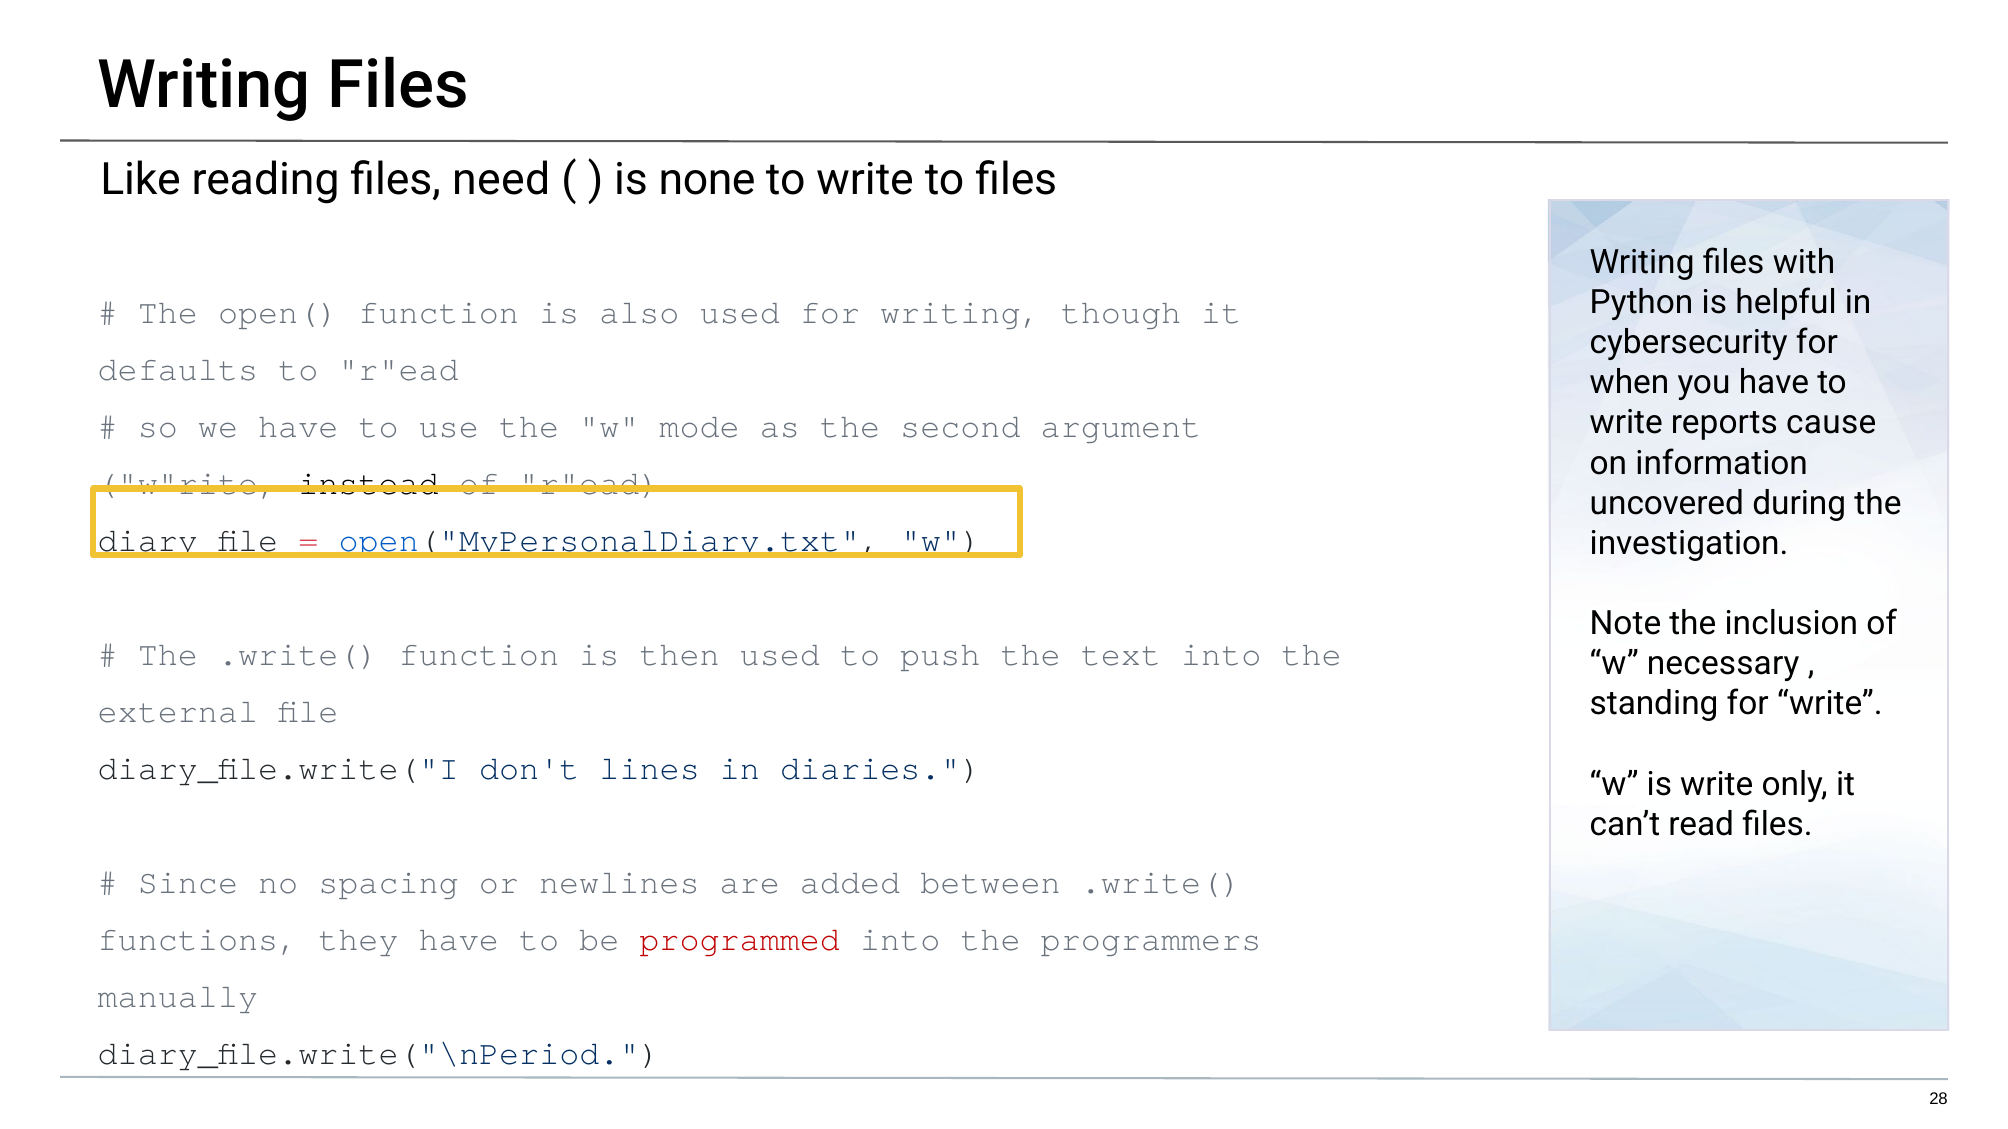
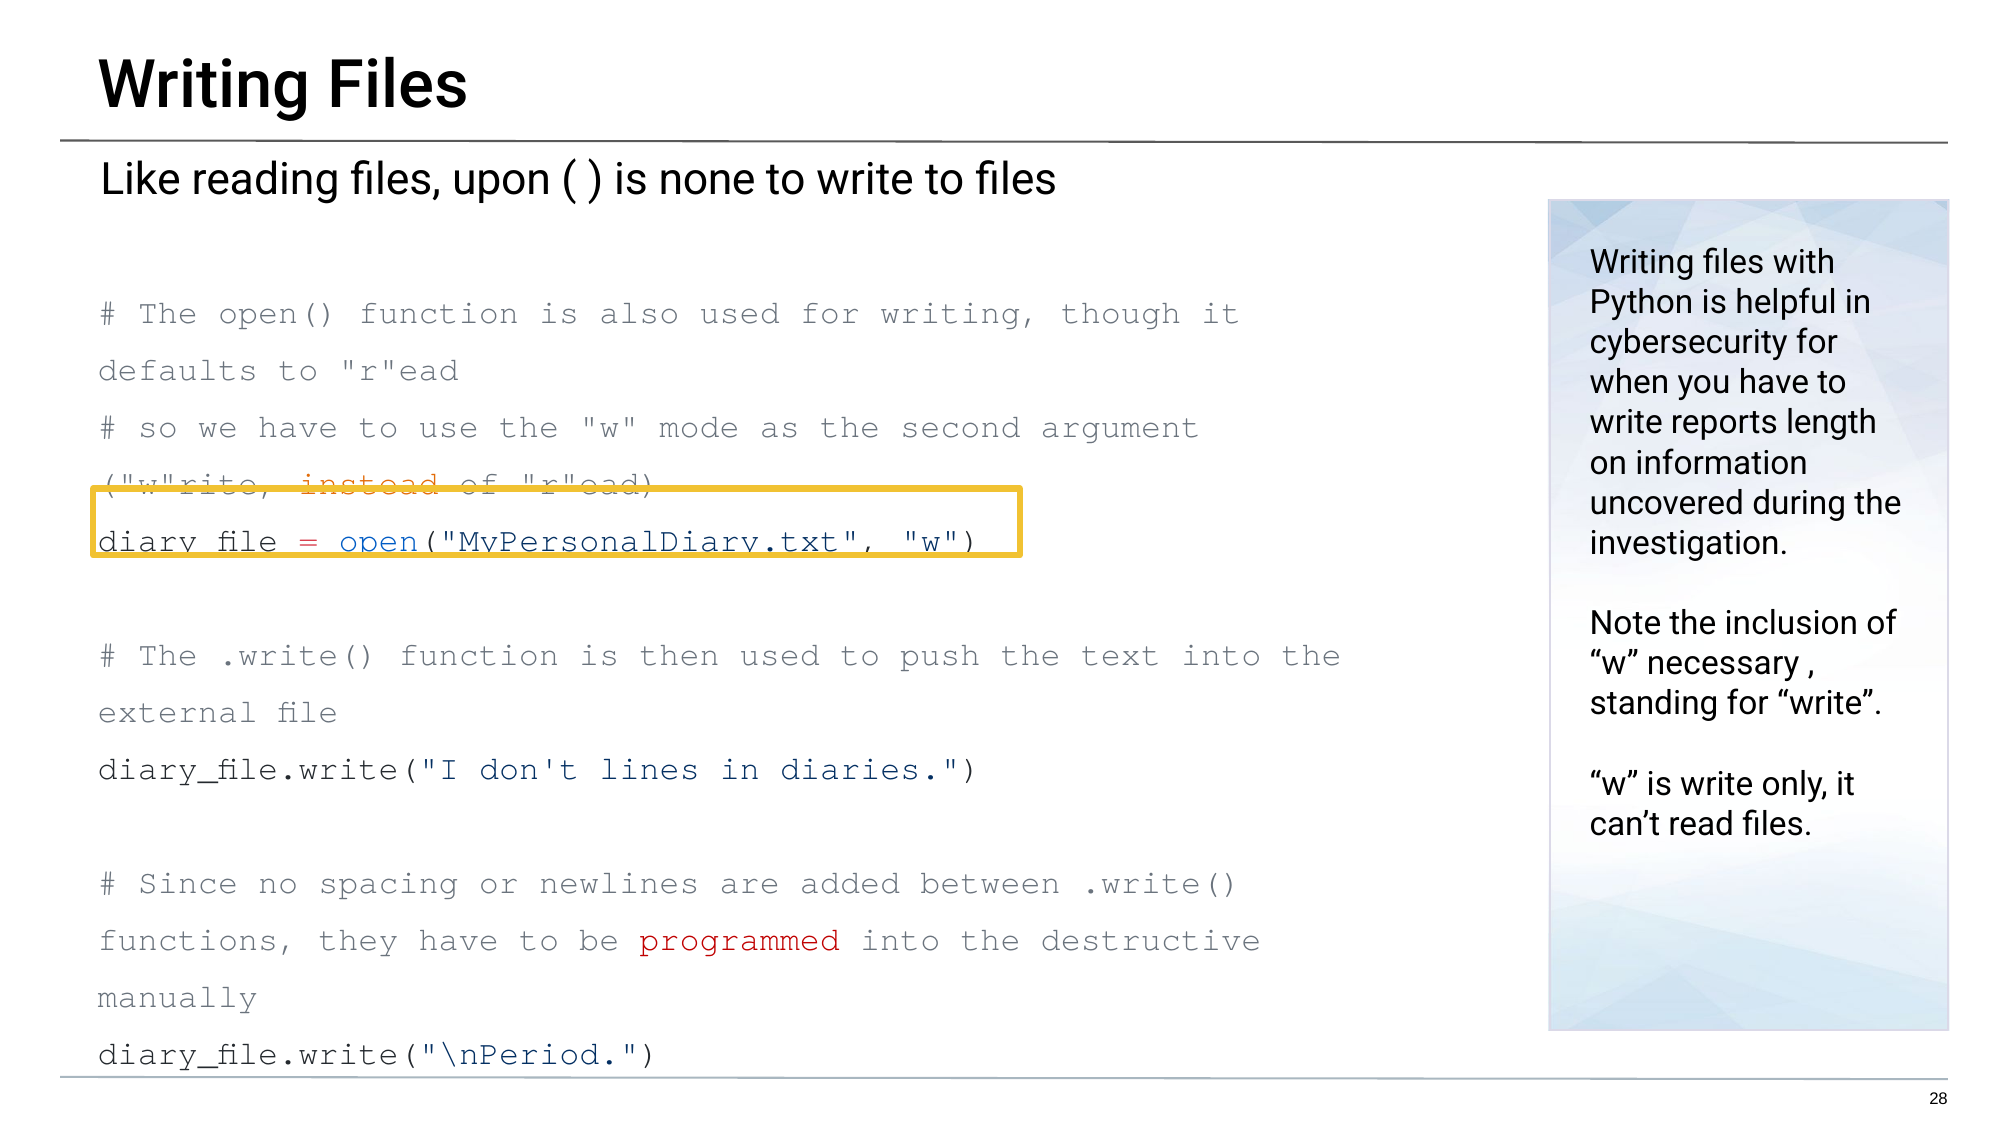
need: need -> upon
cause: cause -> length
instead colour: black -> orange
programmers: programmers -> destructive
